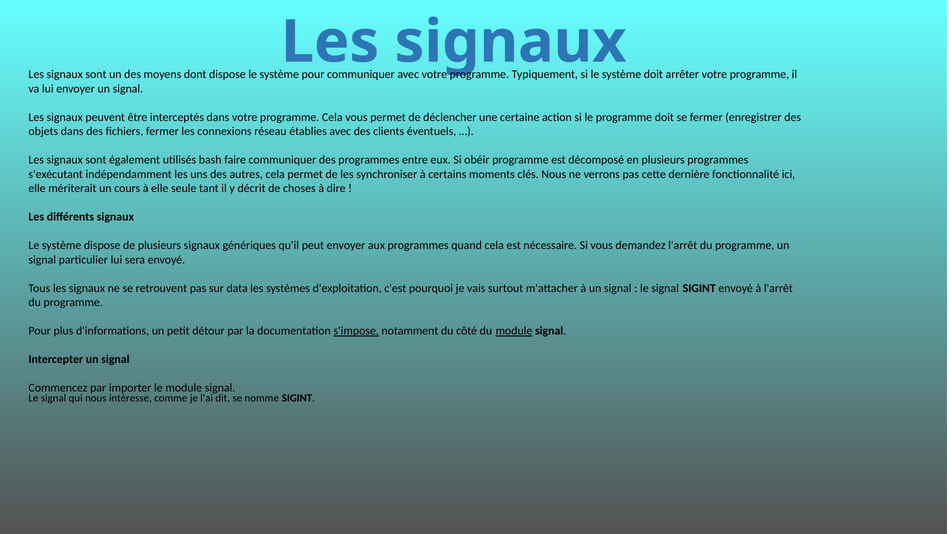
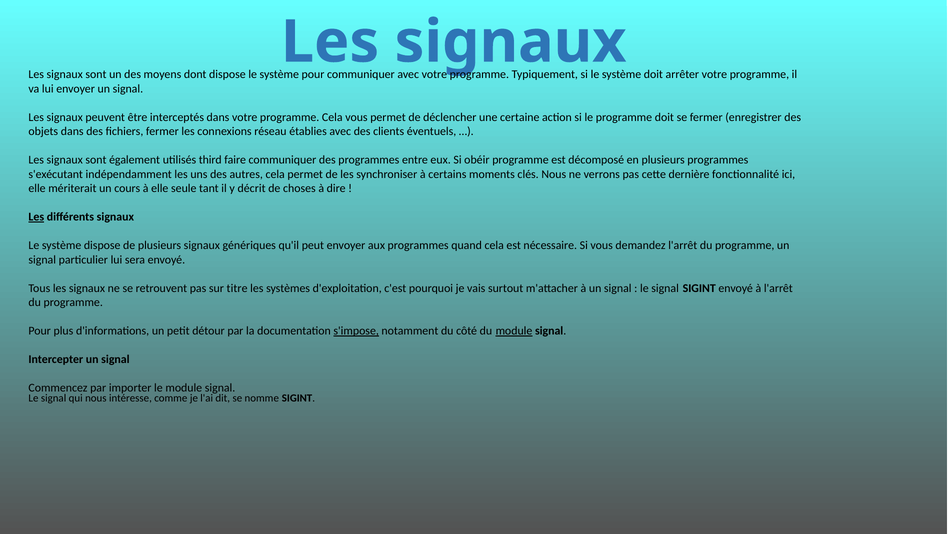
bash: bash -> third
Les at (36, 217) underline: none -> present
data: data -> titre
